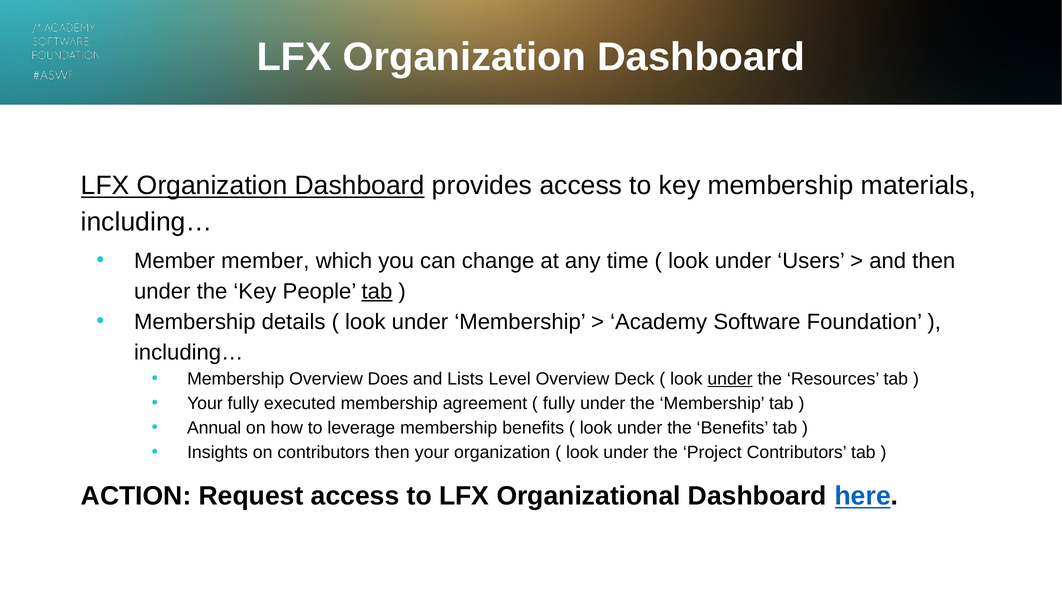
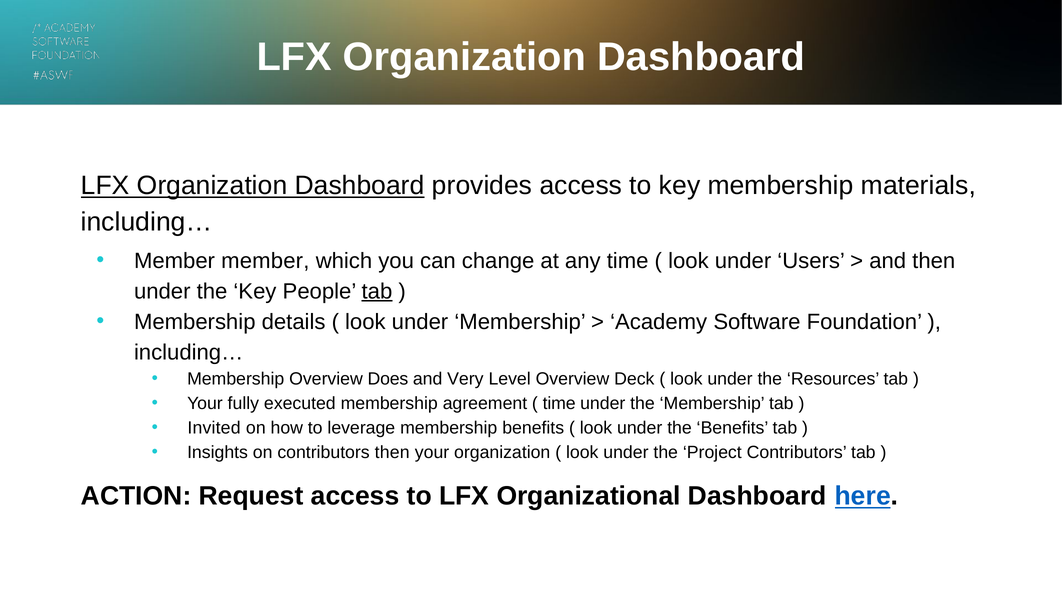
Lists: Lists -> Very
under at (730, 379) underline: present -> none
fully at (559, 404): fully -> time
Annual: Annual -> Invited
